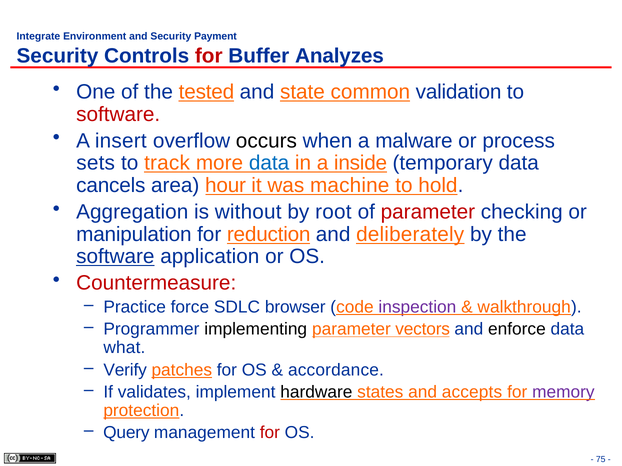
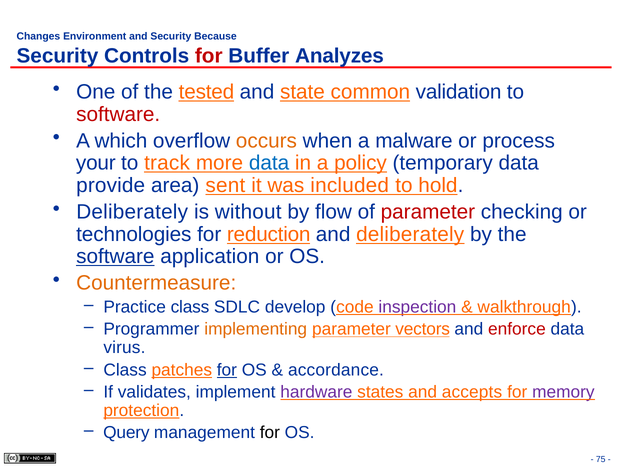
Integrate: Integrate -> Changes
Payment: Payment -> Because
insert: insert -> which
occurs colour: black -> orange
sets: sets -> your
inside: inside -> policy
cancels: cancels -> provide
hour: hour -> sent
machine: machine -> included
Aggregation at (132, 212): Aggregation -> Deliberately
root: root -> flow
manipulation: manipulation -> technologies
Countermeasure colour: red -> orange
Practice force: force -> class
browser: browser -> develop
implementing colour: black -> orange
enforce colour: black -> red
what: what -> virus
Verify at (125, 370): Verify -> Class
for at (227, 370) underline: none -> present
hardware colour: black -> purple
for at (270, 433) colour: red -> black
